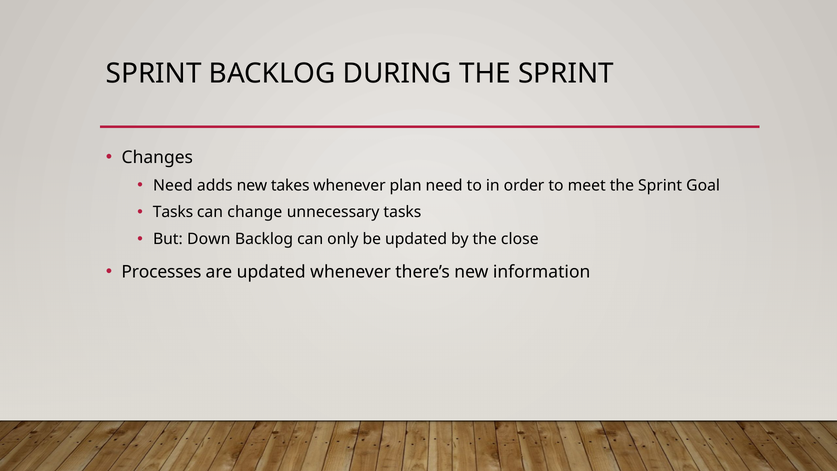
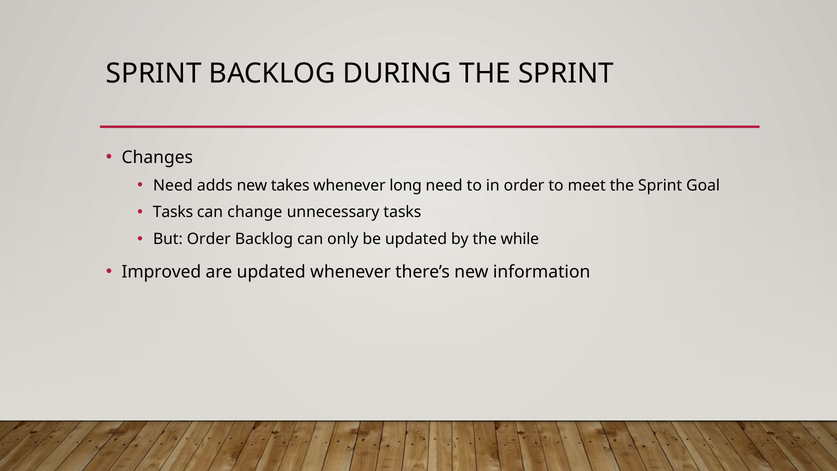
plan: plan -> long
But Down: Down -> Order
close: close -> while
Processes: Processes -> Improved
